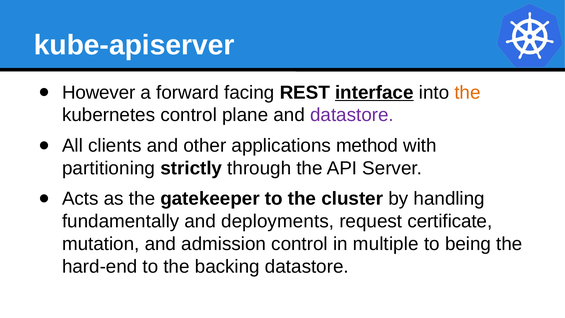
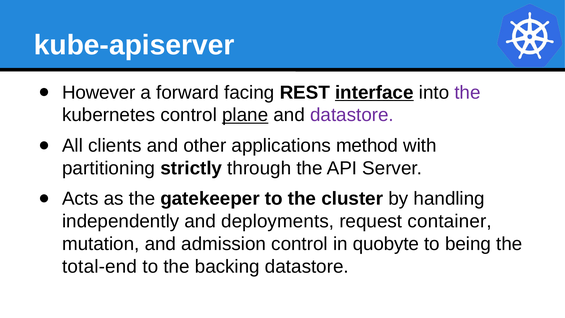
the at (467, 92) colour: orange -> purple
plane underline: none -> present
fundamentally: fundamentally -> independently
certificate: certificate -> container
multiple: multiple -> quobyte
hard-end: hard-end -> total-end
